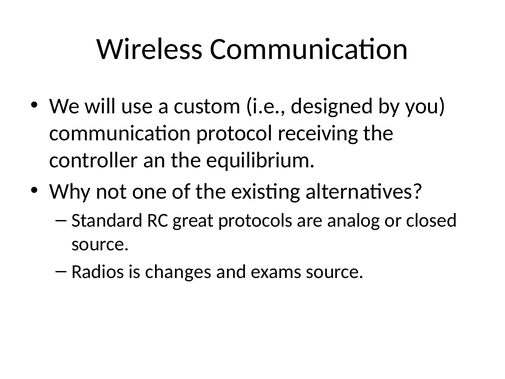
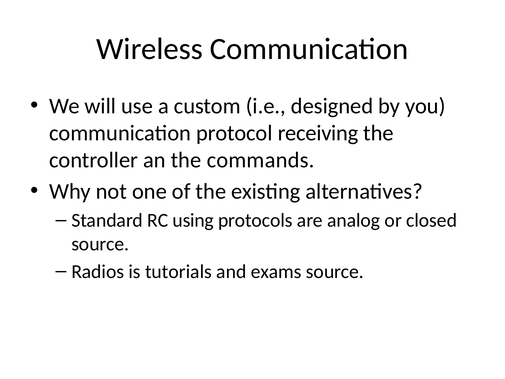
equilibrium: equilibrium -> commands
great: great -> using
changes: changes -> tutorials
